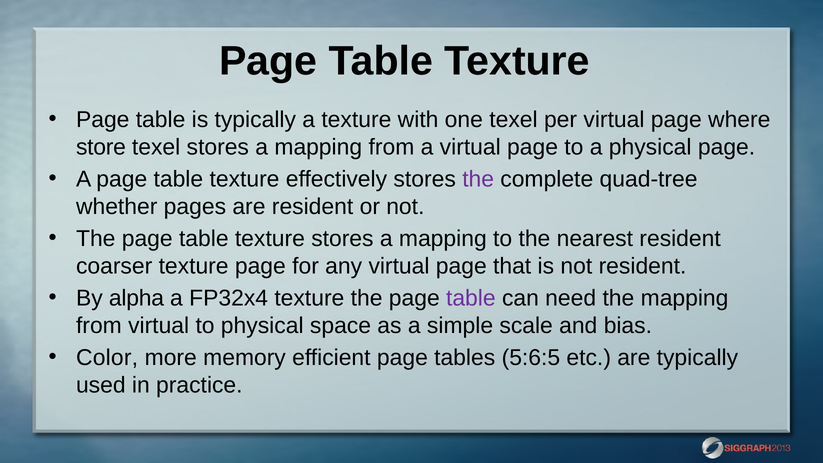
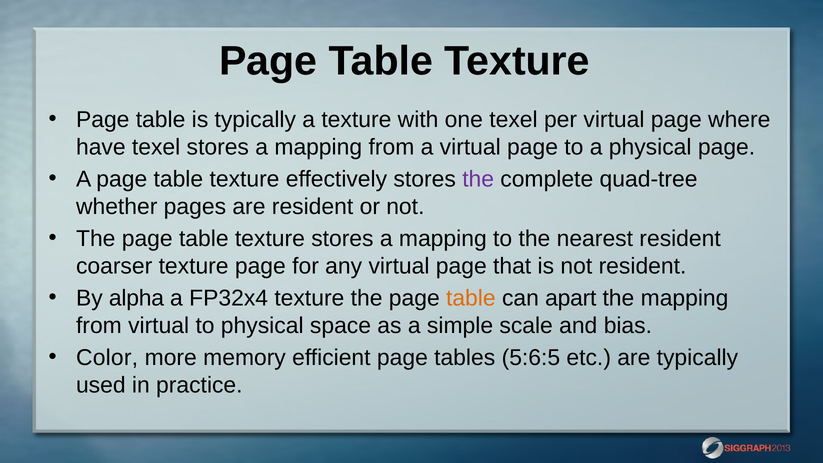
store: store -> have
table at (471, 298) colour: purple -> orange
need: need -> apart
